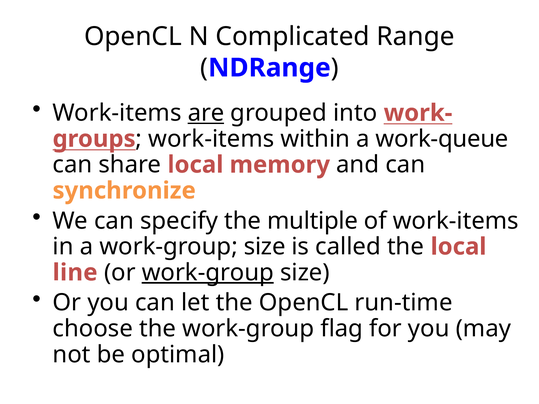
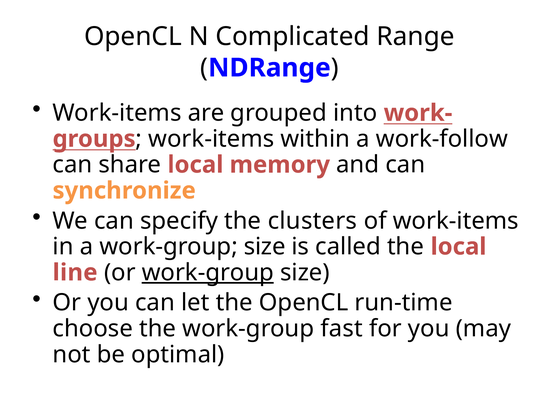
are underline: present -> none
work-queue: work-queue -> work-follow
multiple: multiple -> clusters
flag: flag -> fast
